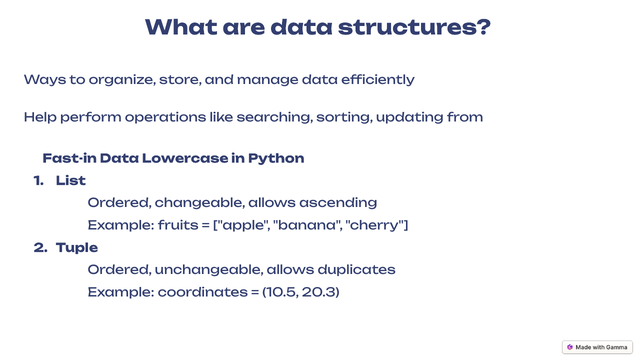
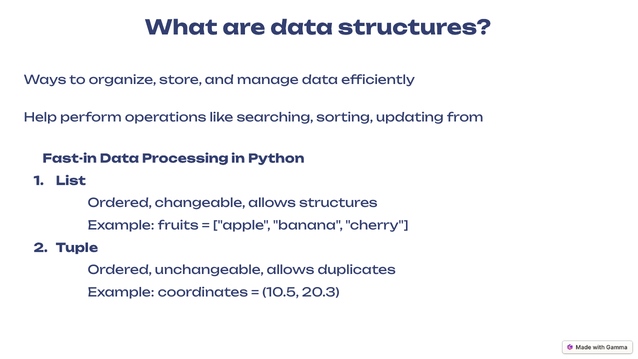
Lowercase: Lowercase -> Processing
allows ascending: ascending -> structures
